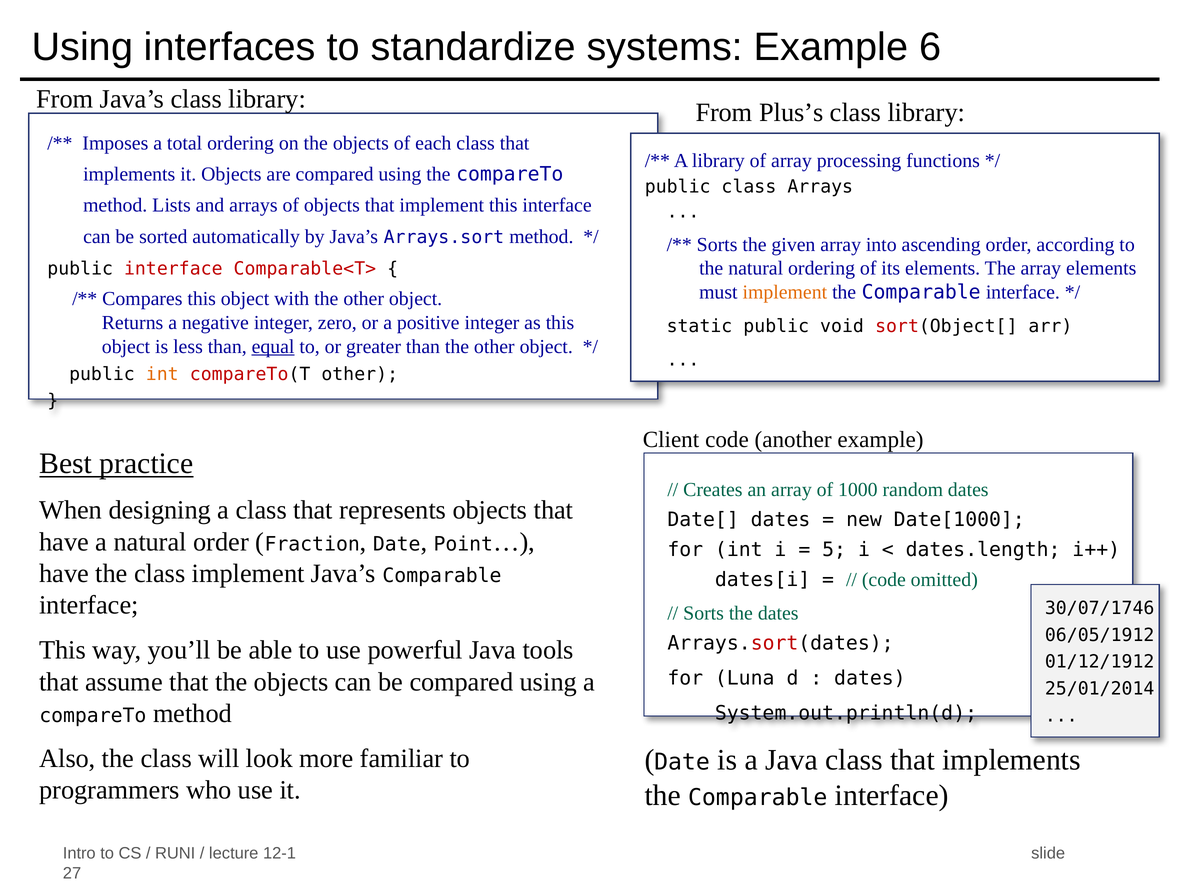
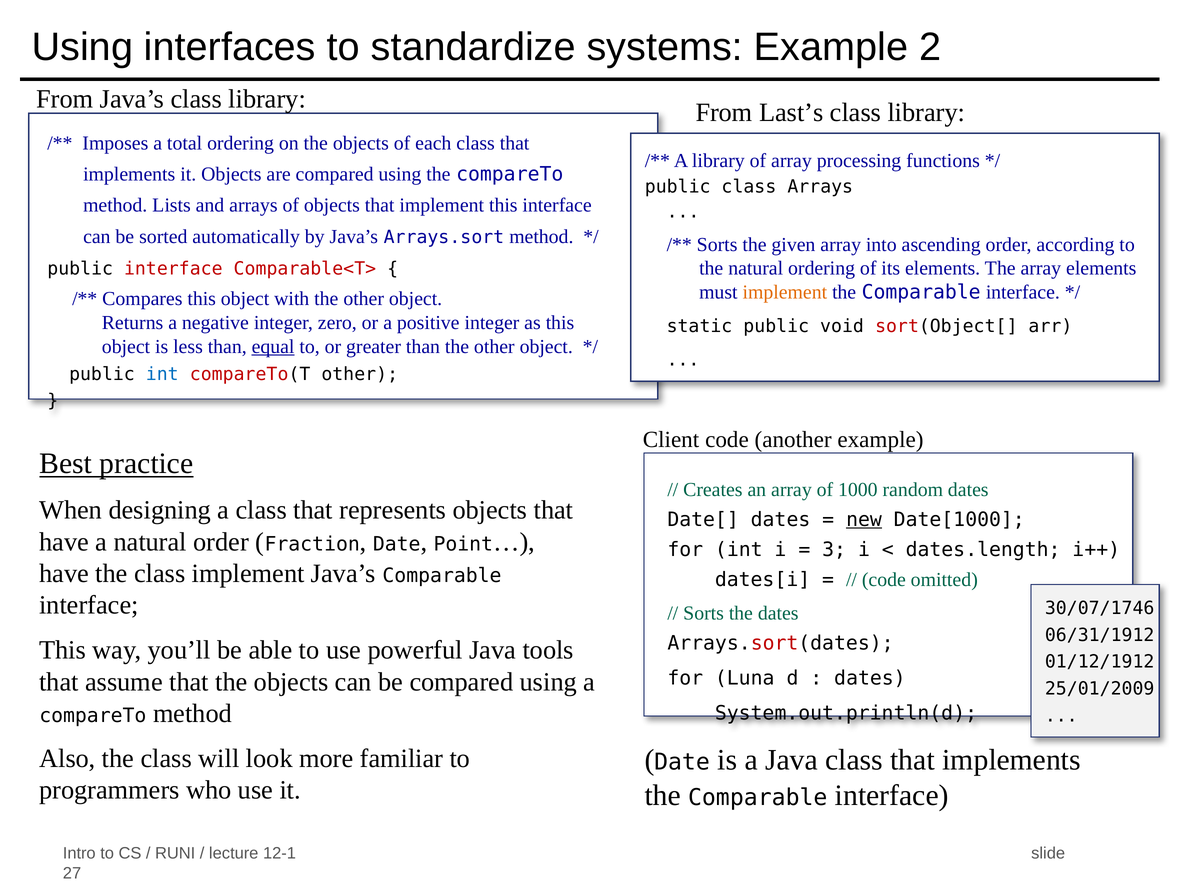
6: 6 -> 2
Plus’s: Plus’s -> Last’s
int at (162, 374) colour: orange -> blue
new underline: none -> present
5: 5 -> 3
06/05/1912: 06/05/1912 -> 06/31/1912
25/01/2014: 25/01/2014 -> 25/01/2009
